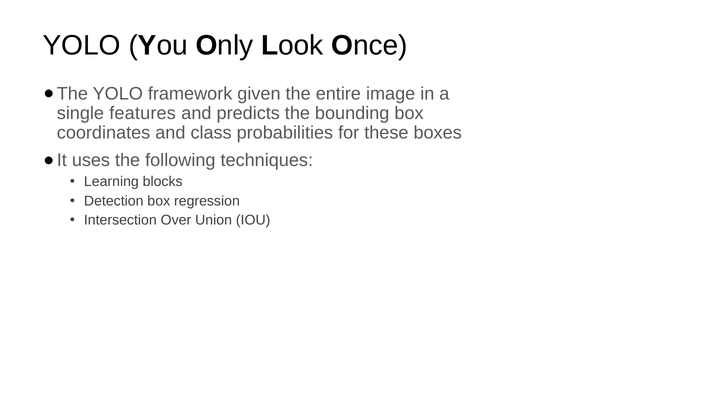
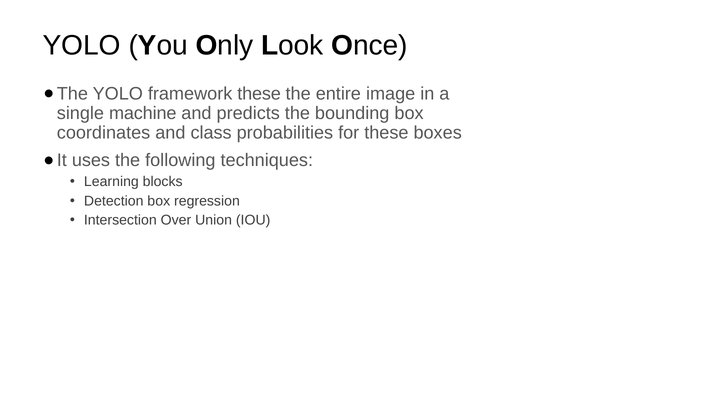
framework given: given -> these
features: features -> machine
